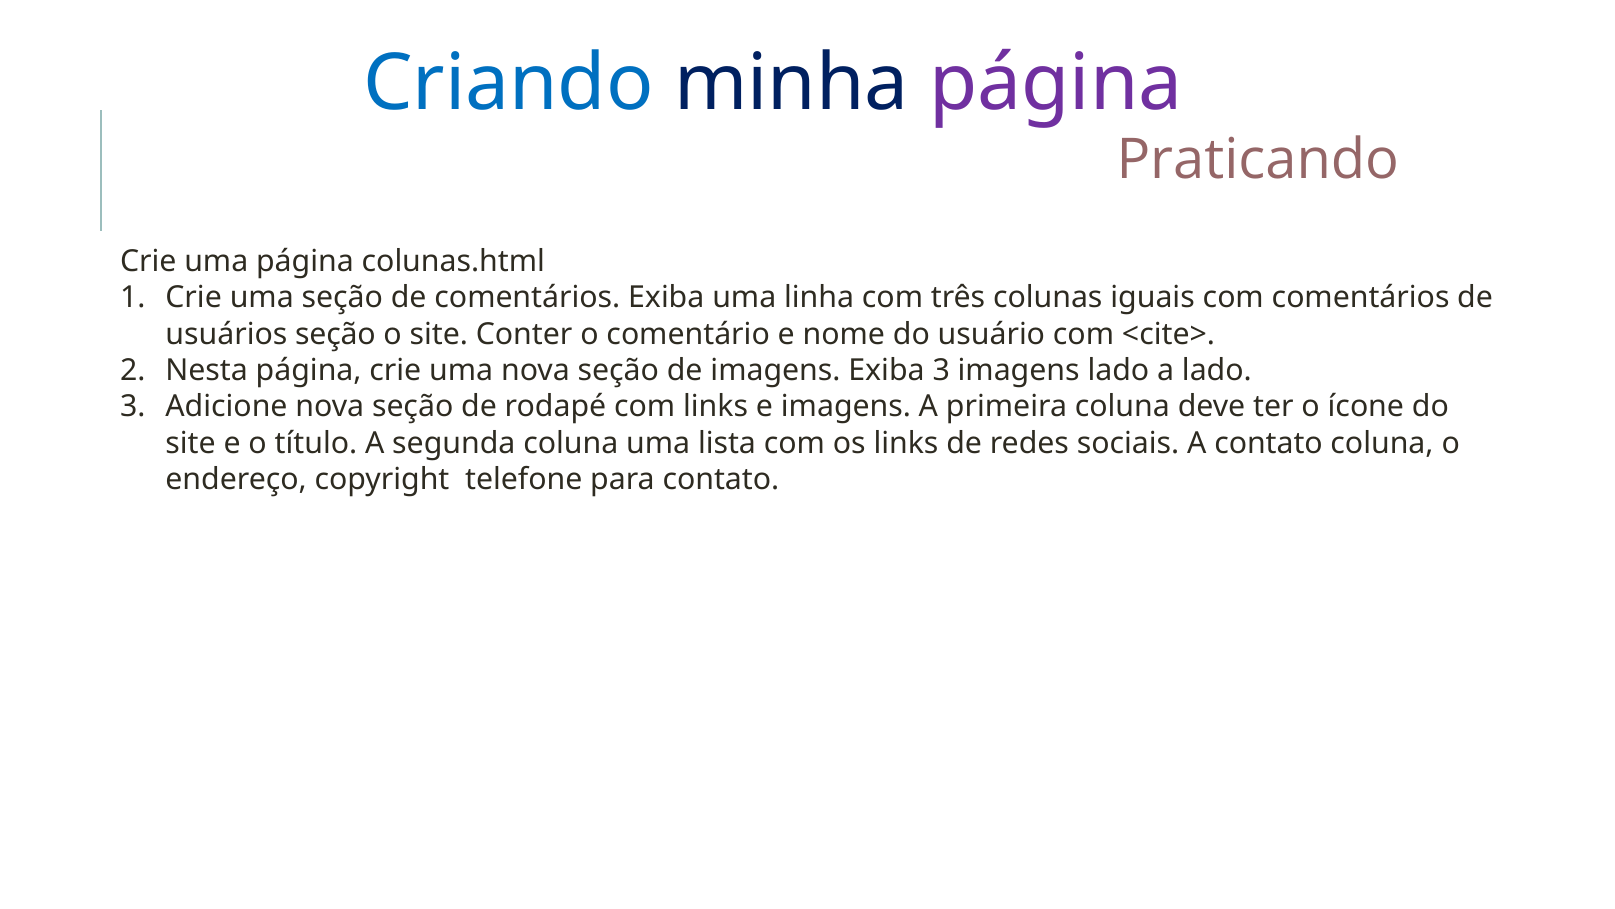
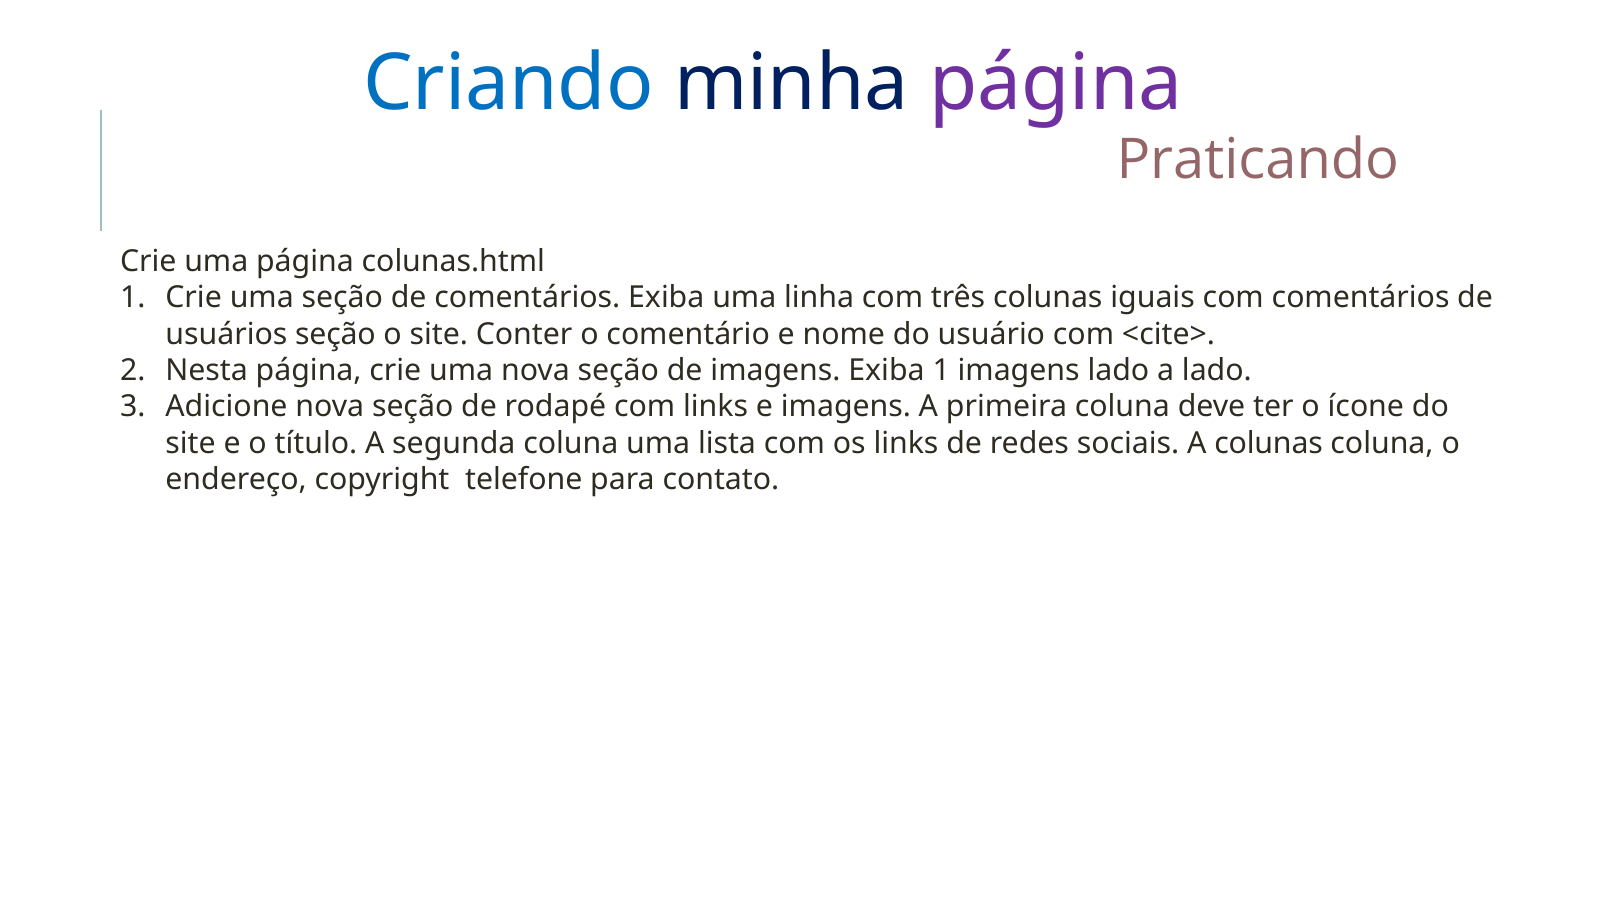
Exiba 3: 3 -> 1
A contato: contato -> colunas
